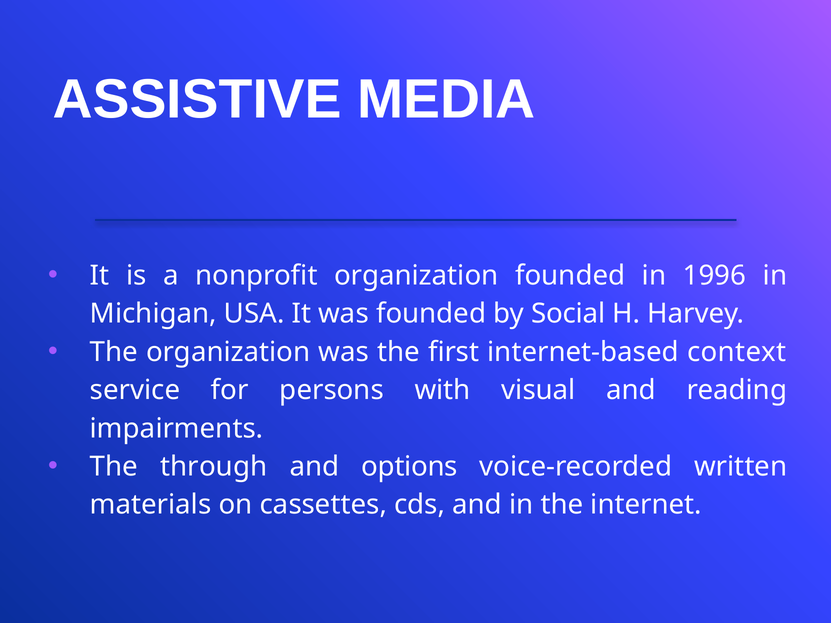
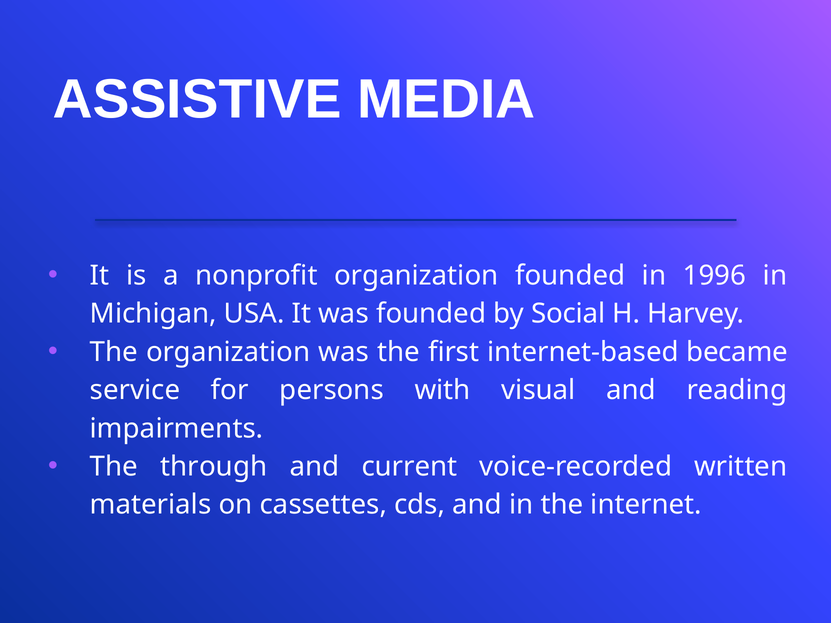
context: context -> became
options: options -> current
